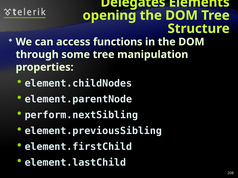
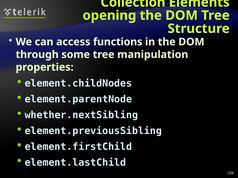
Delegates: Delegates -> Collection
perform.nextSibling: perform.nextSibling -> whether.nextSibling
